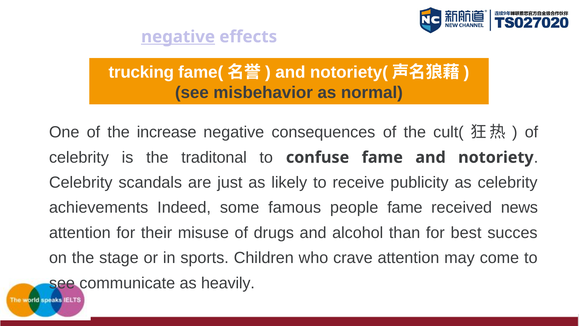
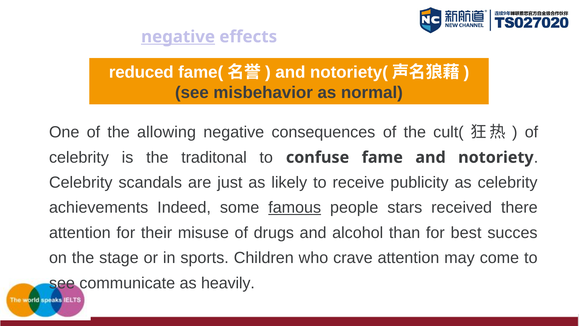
trucking: trucking -> reduced
increase: increase -> allowing
famous underline: none -> present
people fame: fame -> stars
news: news -> there
